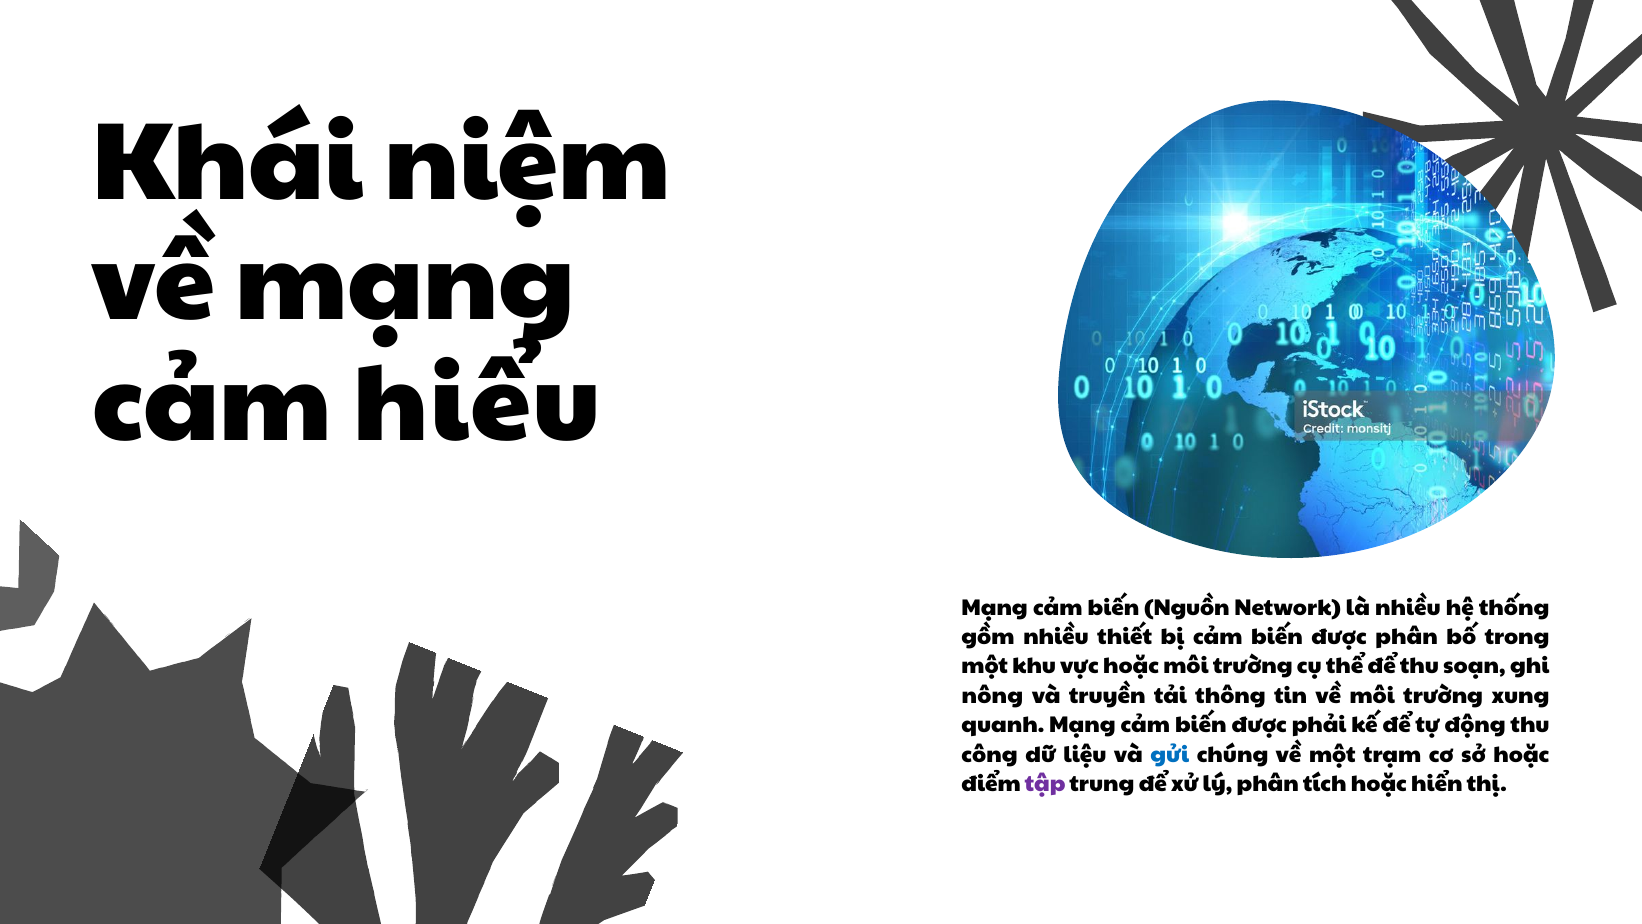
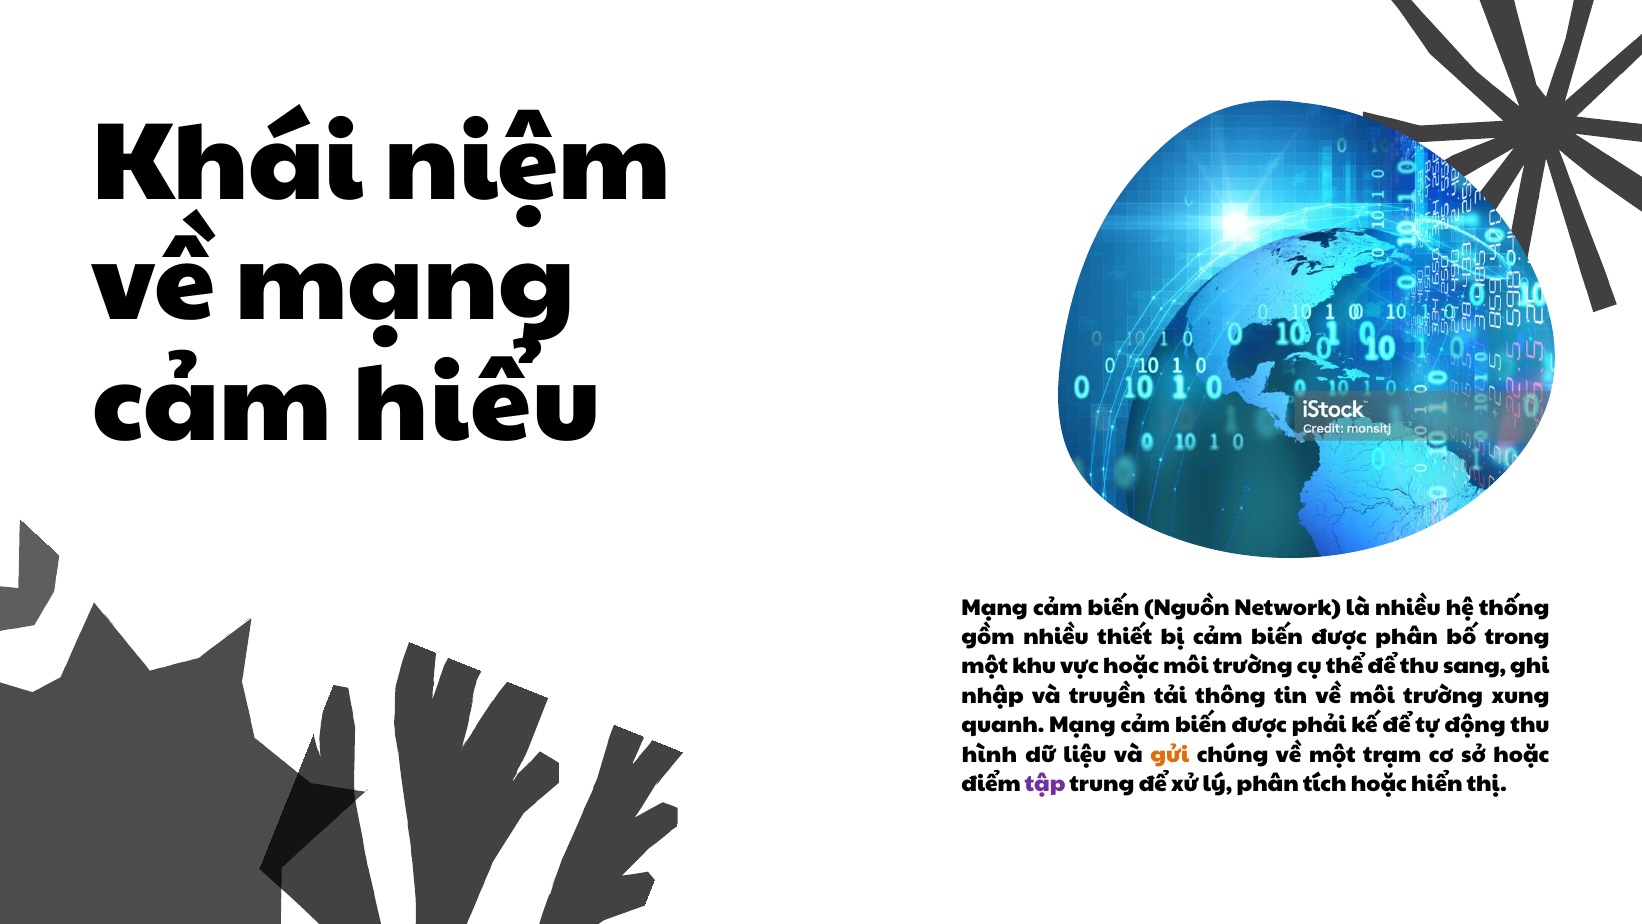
soạn: soạn -> sang
nông: nông -> nhập
công: công -> hình
gửi colour: blue -> orange
